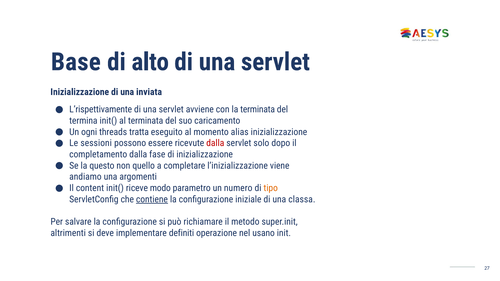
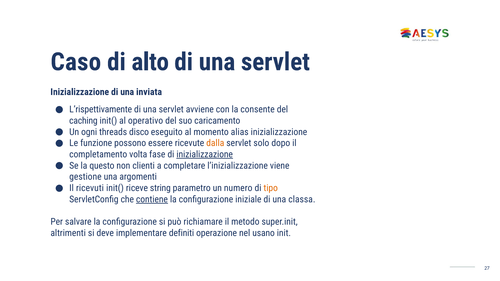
Base: Base -> Caso
la terminata: terminata -> consente
termina: termina -> caching
al terminata: terminata -> operativo
tratta: tratta -> disco
sessioni: sessioni -> funzione
dalla at (215, 143) colour: red -> orange
completamento dalla: dalla -> volta
inizializzazione at (205, 155) underline: none -> present
quello: quello -> clienti
andiamo: andiamo -> gestione
content: content -> ricevuti
modo: modo -> string
